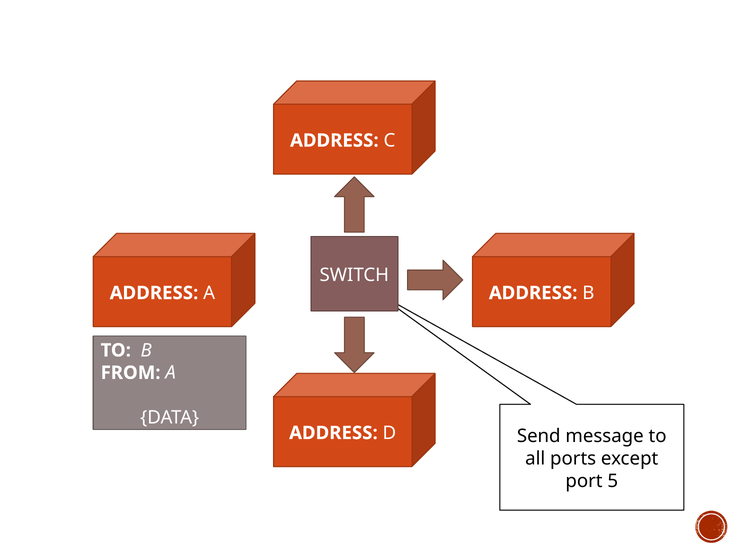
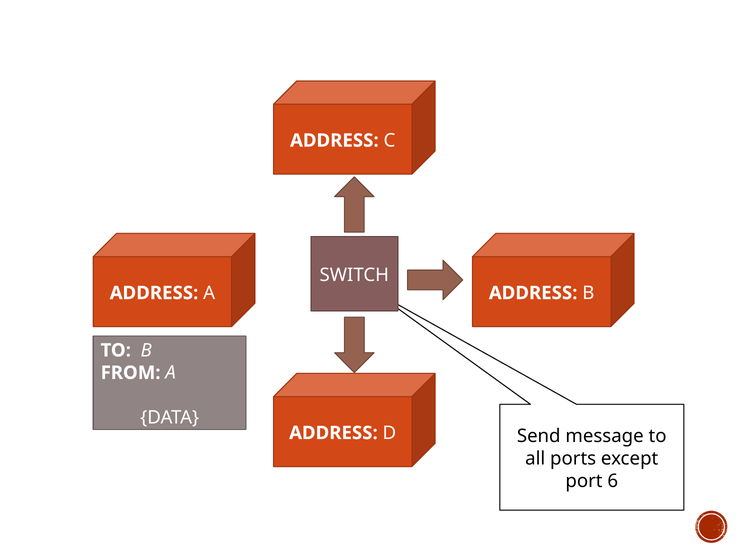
5: 5 -> 6
